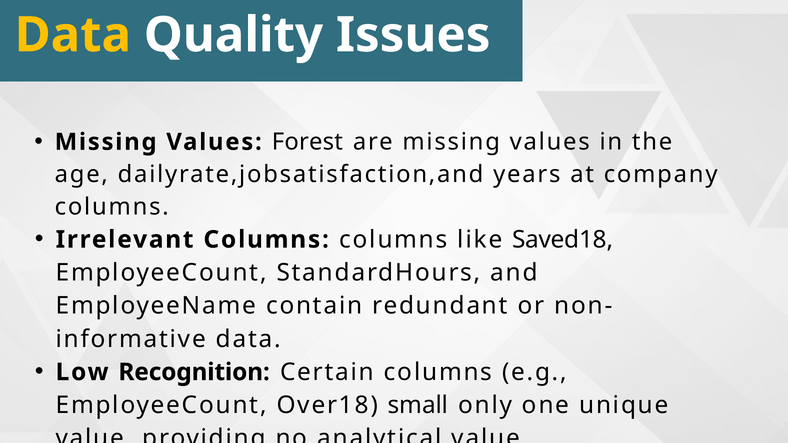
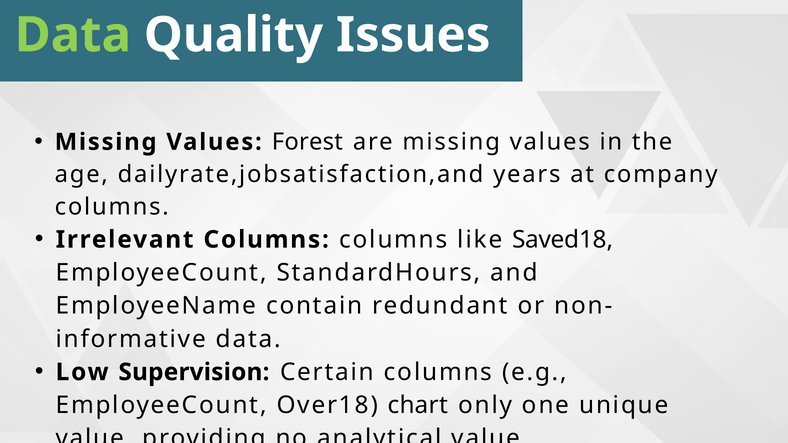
Data at (73, 35) colour: yellow -> light green
Recognition: Recognition -> Supervision
small: small -> chart
